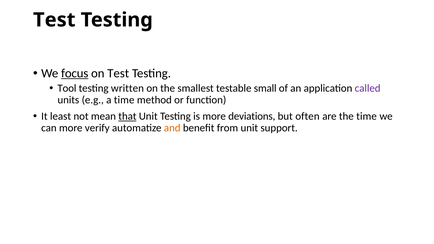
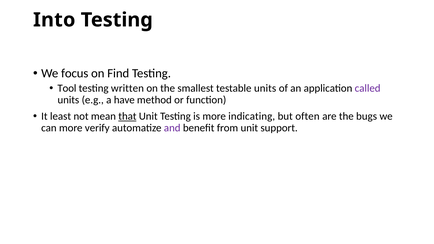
Test at (54, 20): Test -> Into
focus underline: present -> none
on Test: Test -> Find
testable small: small -> units
a time: time -> have
deviations: deviations -> indicating
the time: time -> bugs
and colour: orange -> purple
